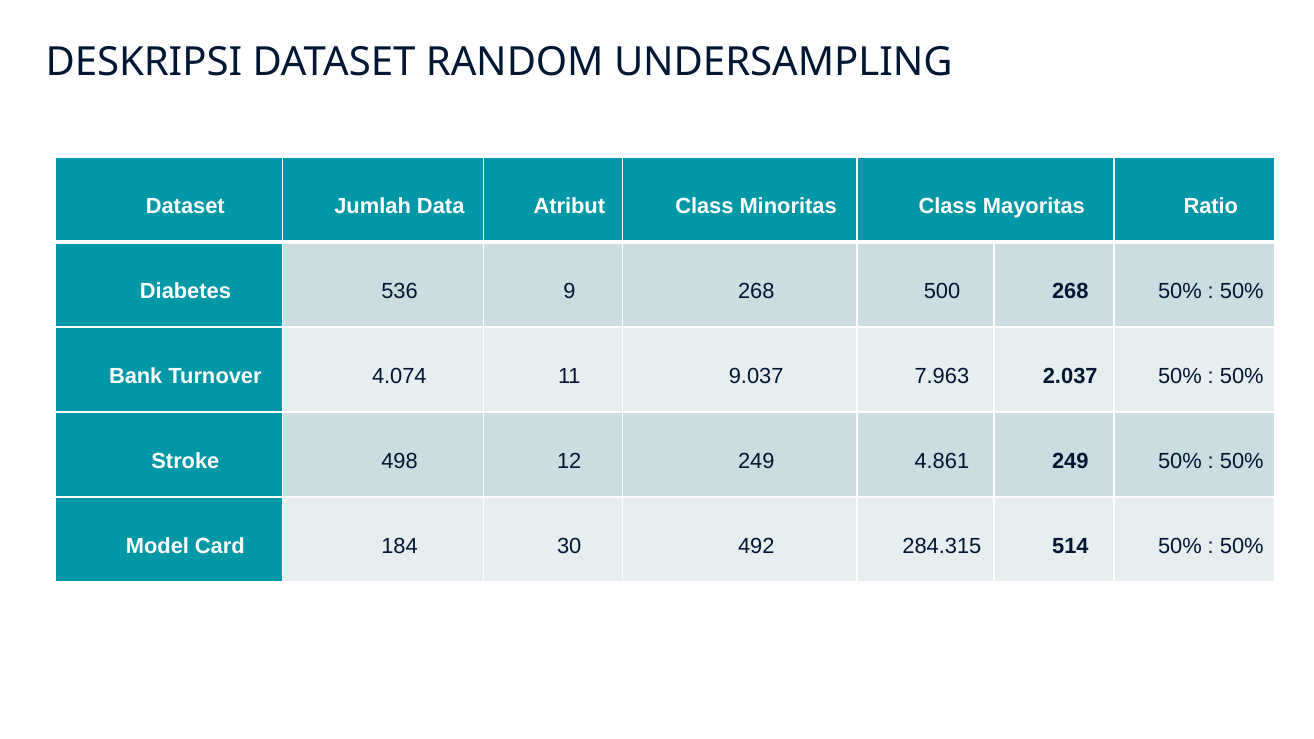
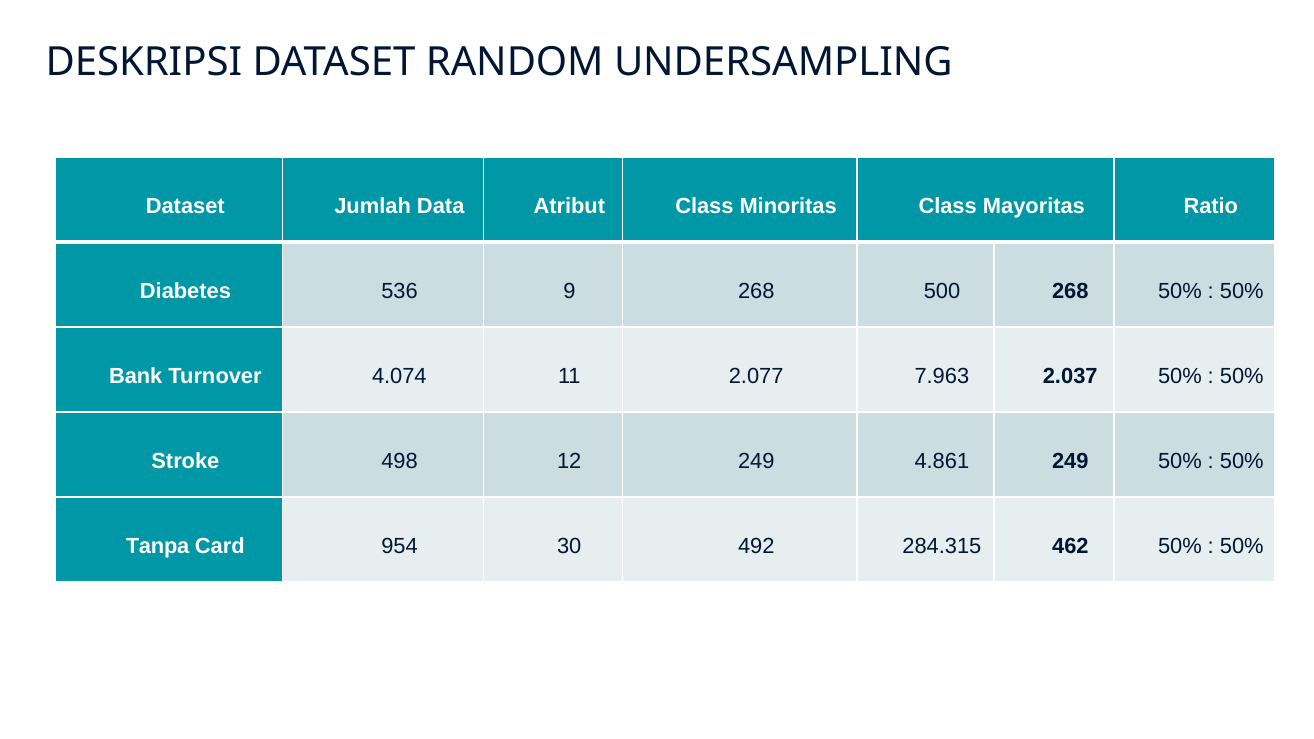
9.037: 9.037 -> 2.077
Model: Model -> Tanpa
184: 184 -> 954
514: 514 -> 462
